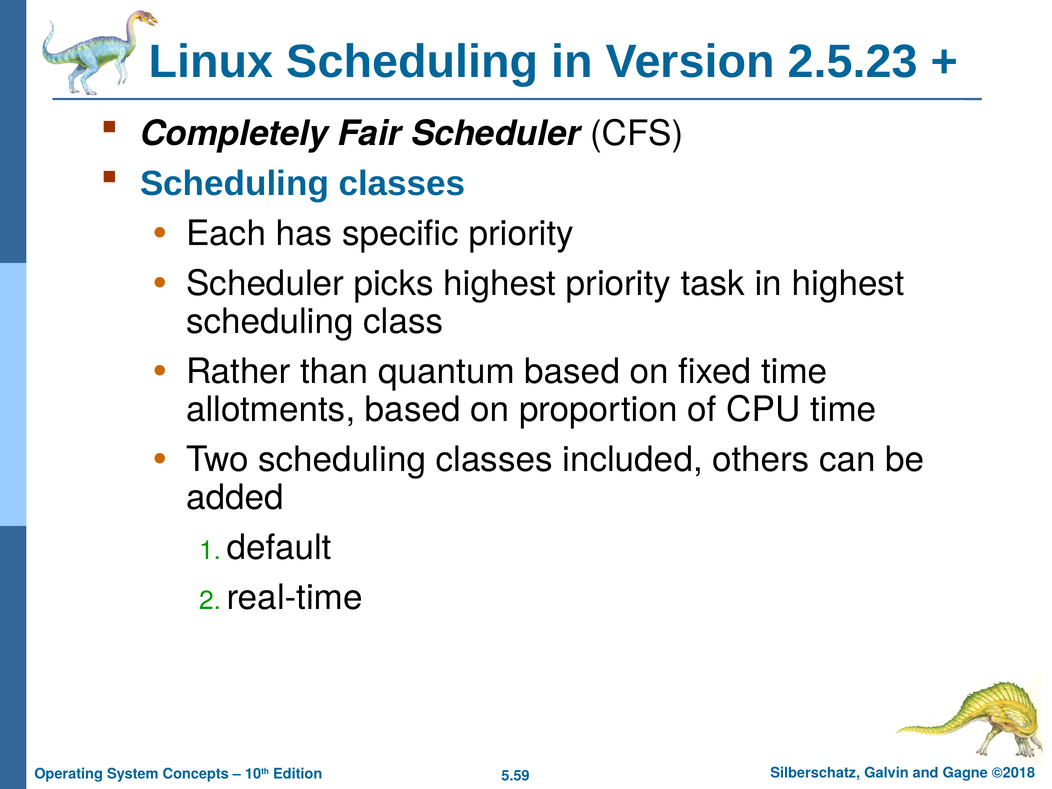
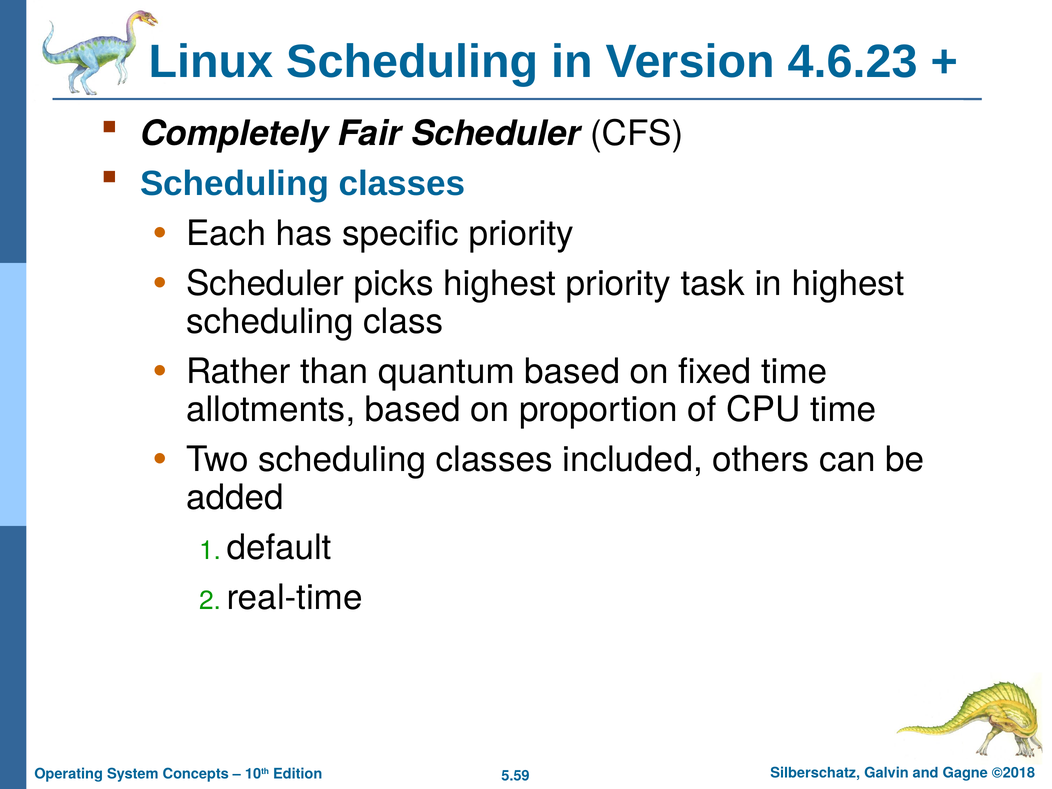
2.5.23: 2.5.23 -> 4.6.23
